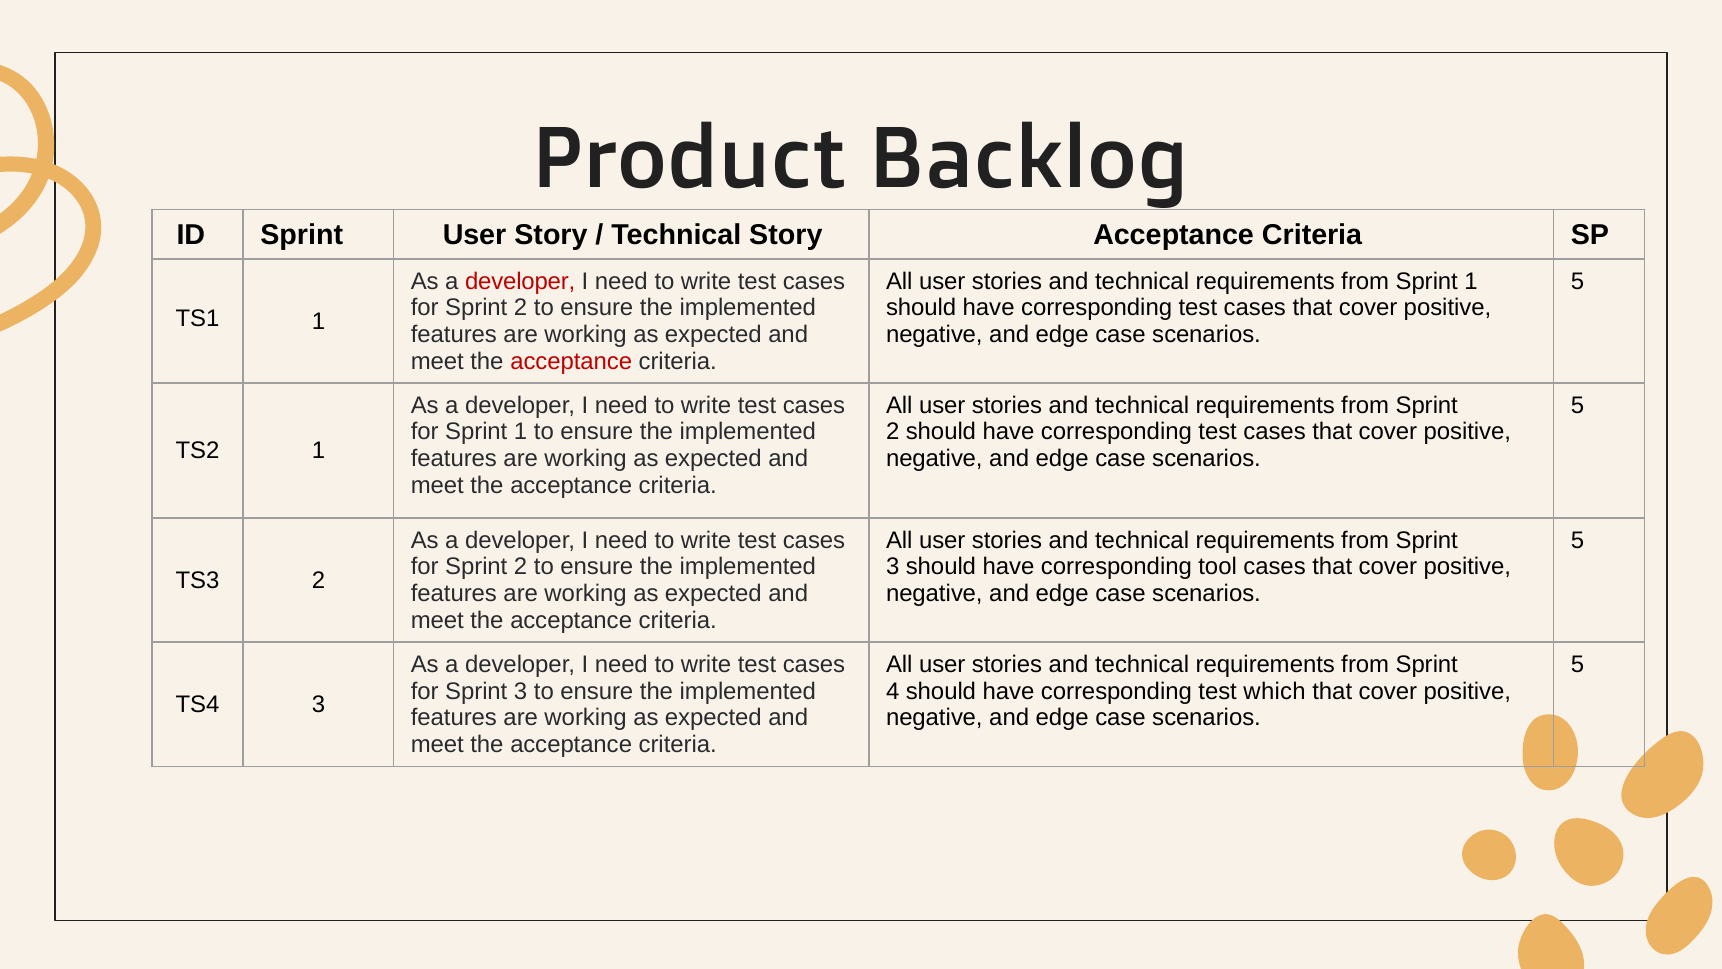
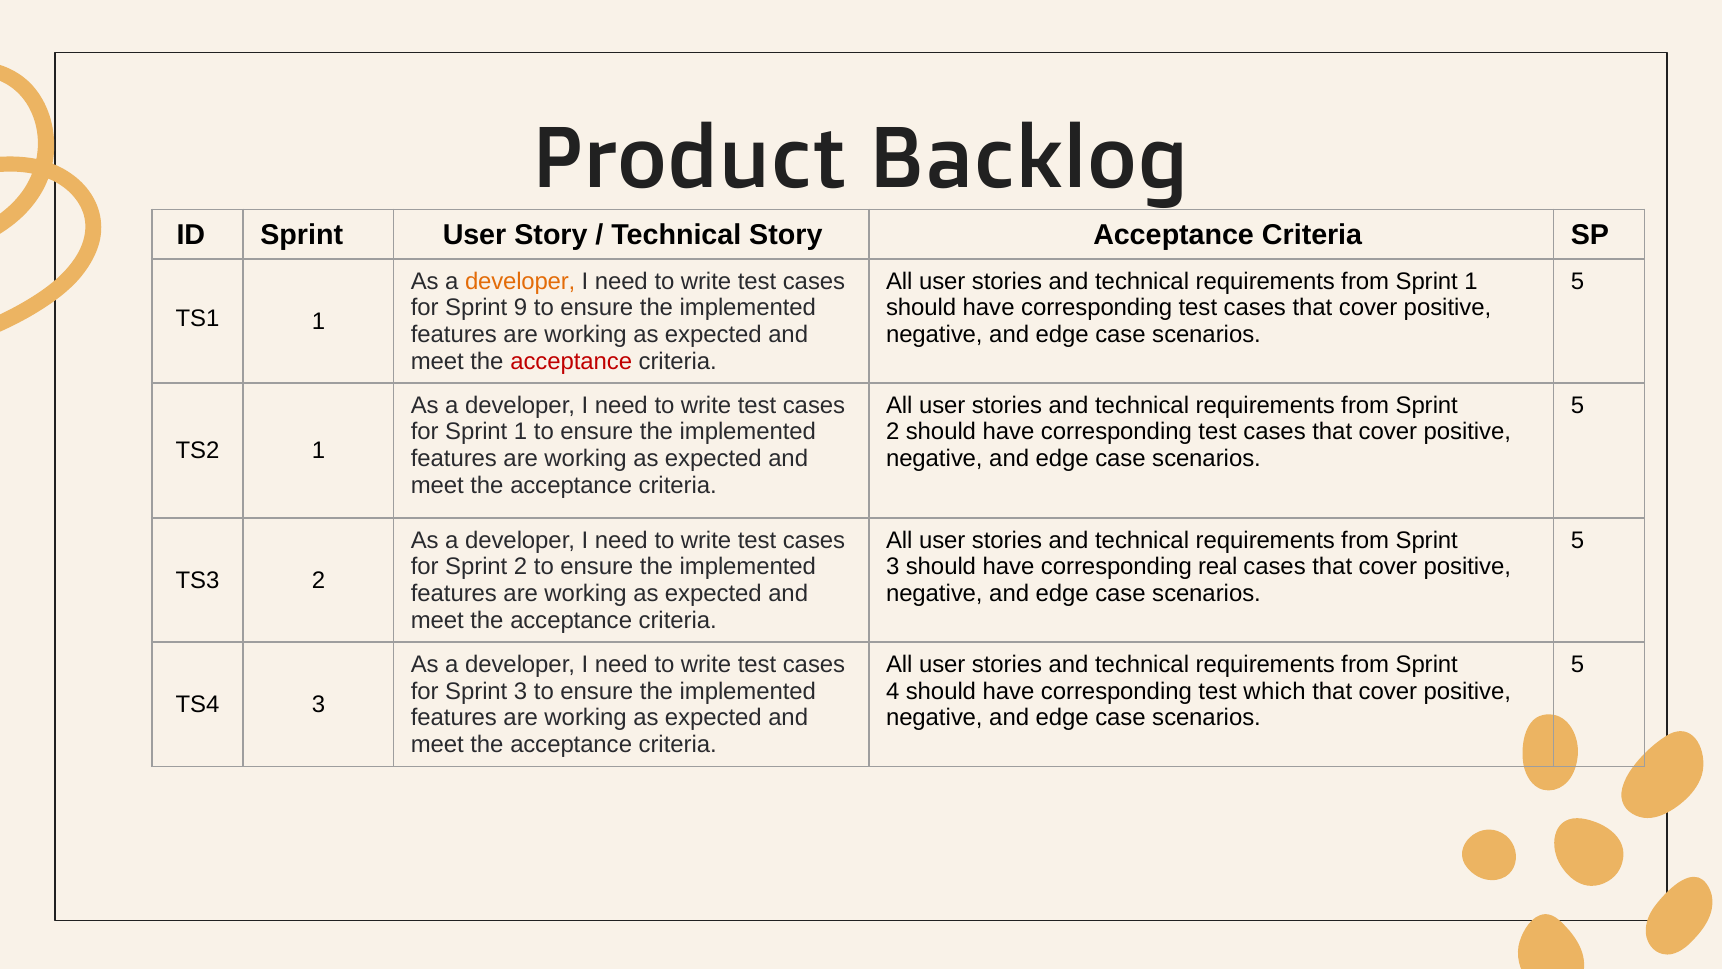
developer at (520, 281) colour: red -> orange
2 at (521, 308): 2 -> 9
tool: tool -> real
